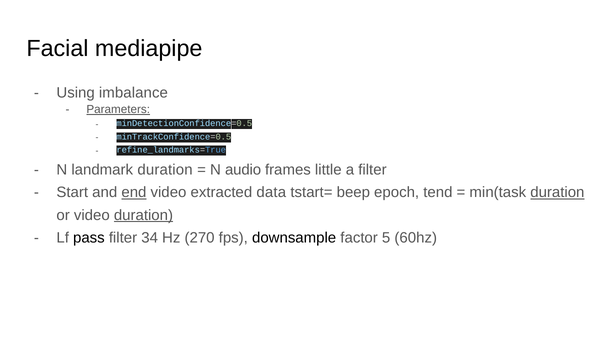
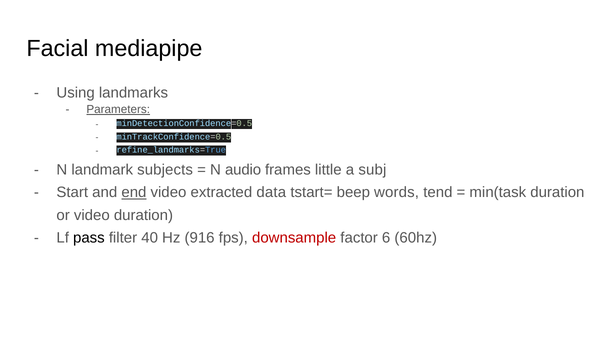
imbalance: imbalance -> landmarks
landmark duration: duration -> subjects
a filter: filter -> subj
epoch: epoch -> words
duration at (557, 193) underline: present -> none
duration at (143, 215) underline: present -> none
34: 34 -> 40
270: 270 -> 916
downsample colour: black -> red
5: 5 -> 6
